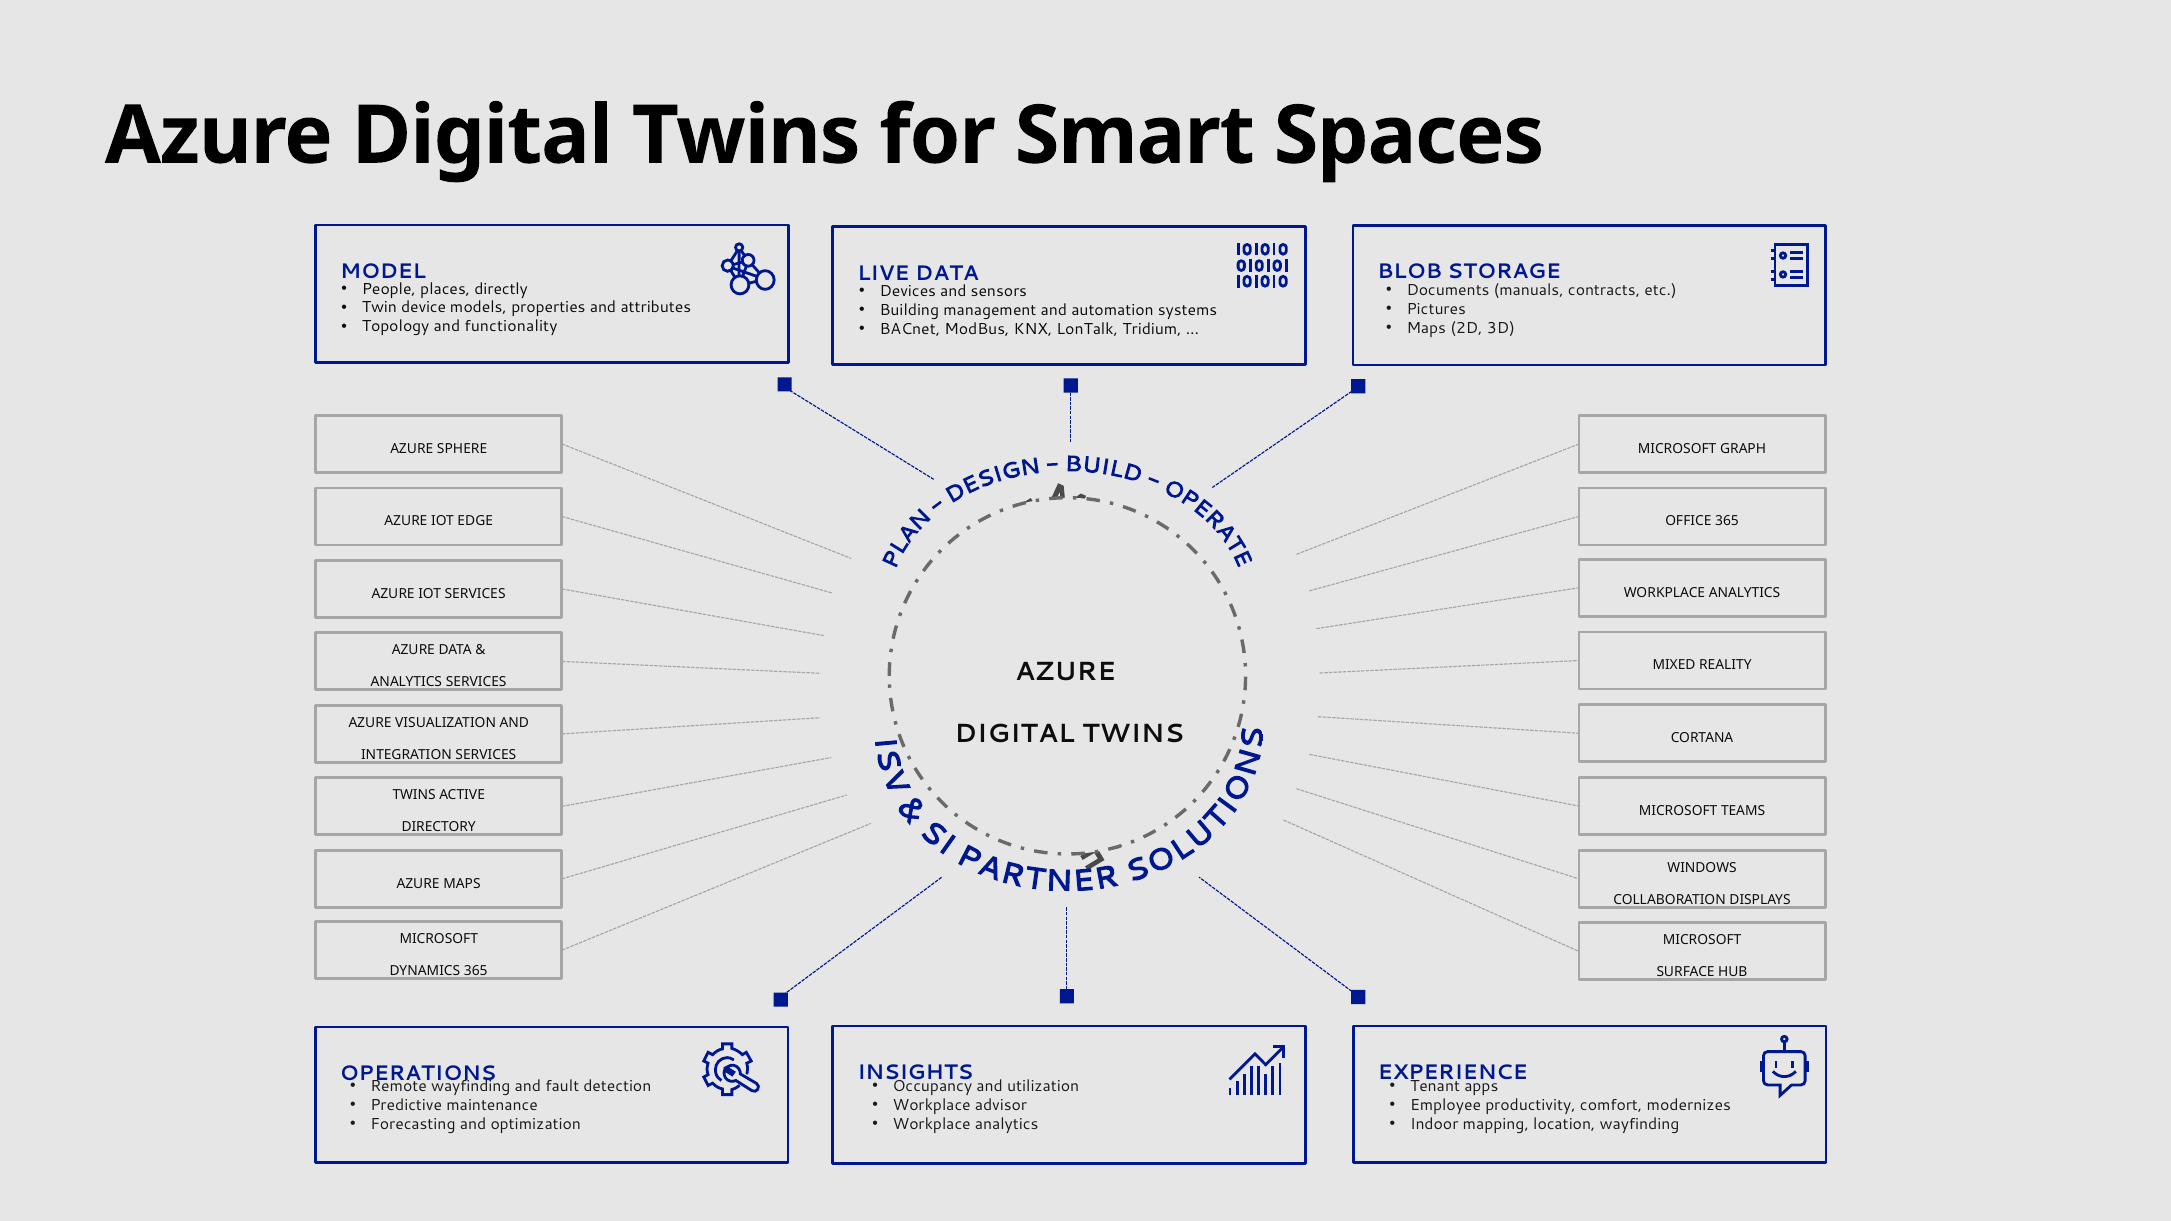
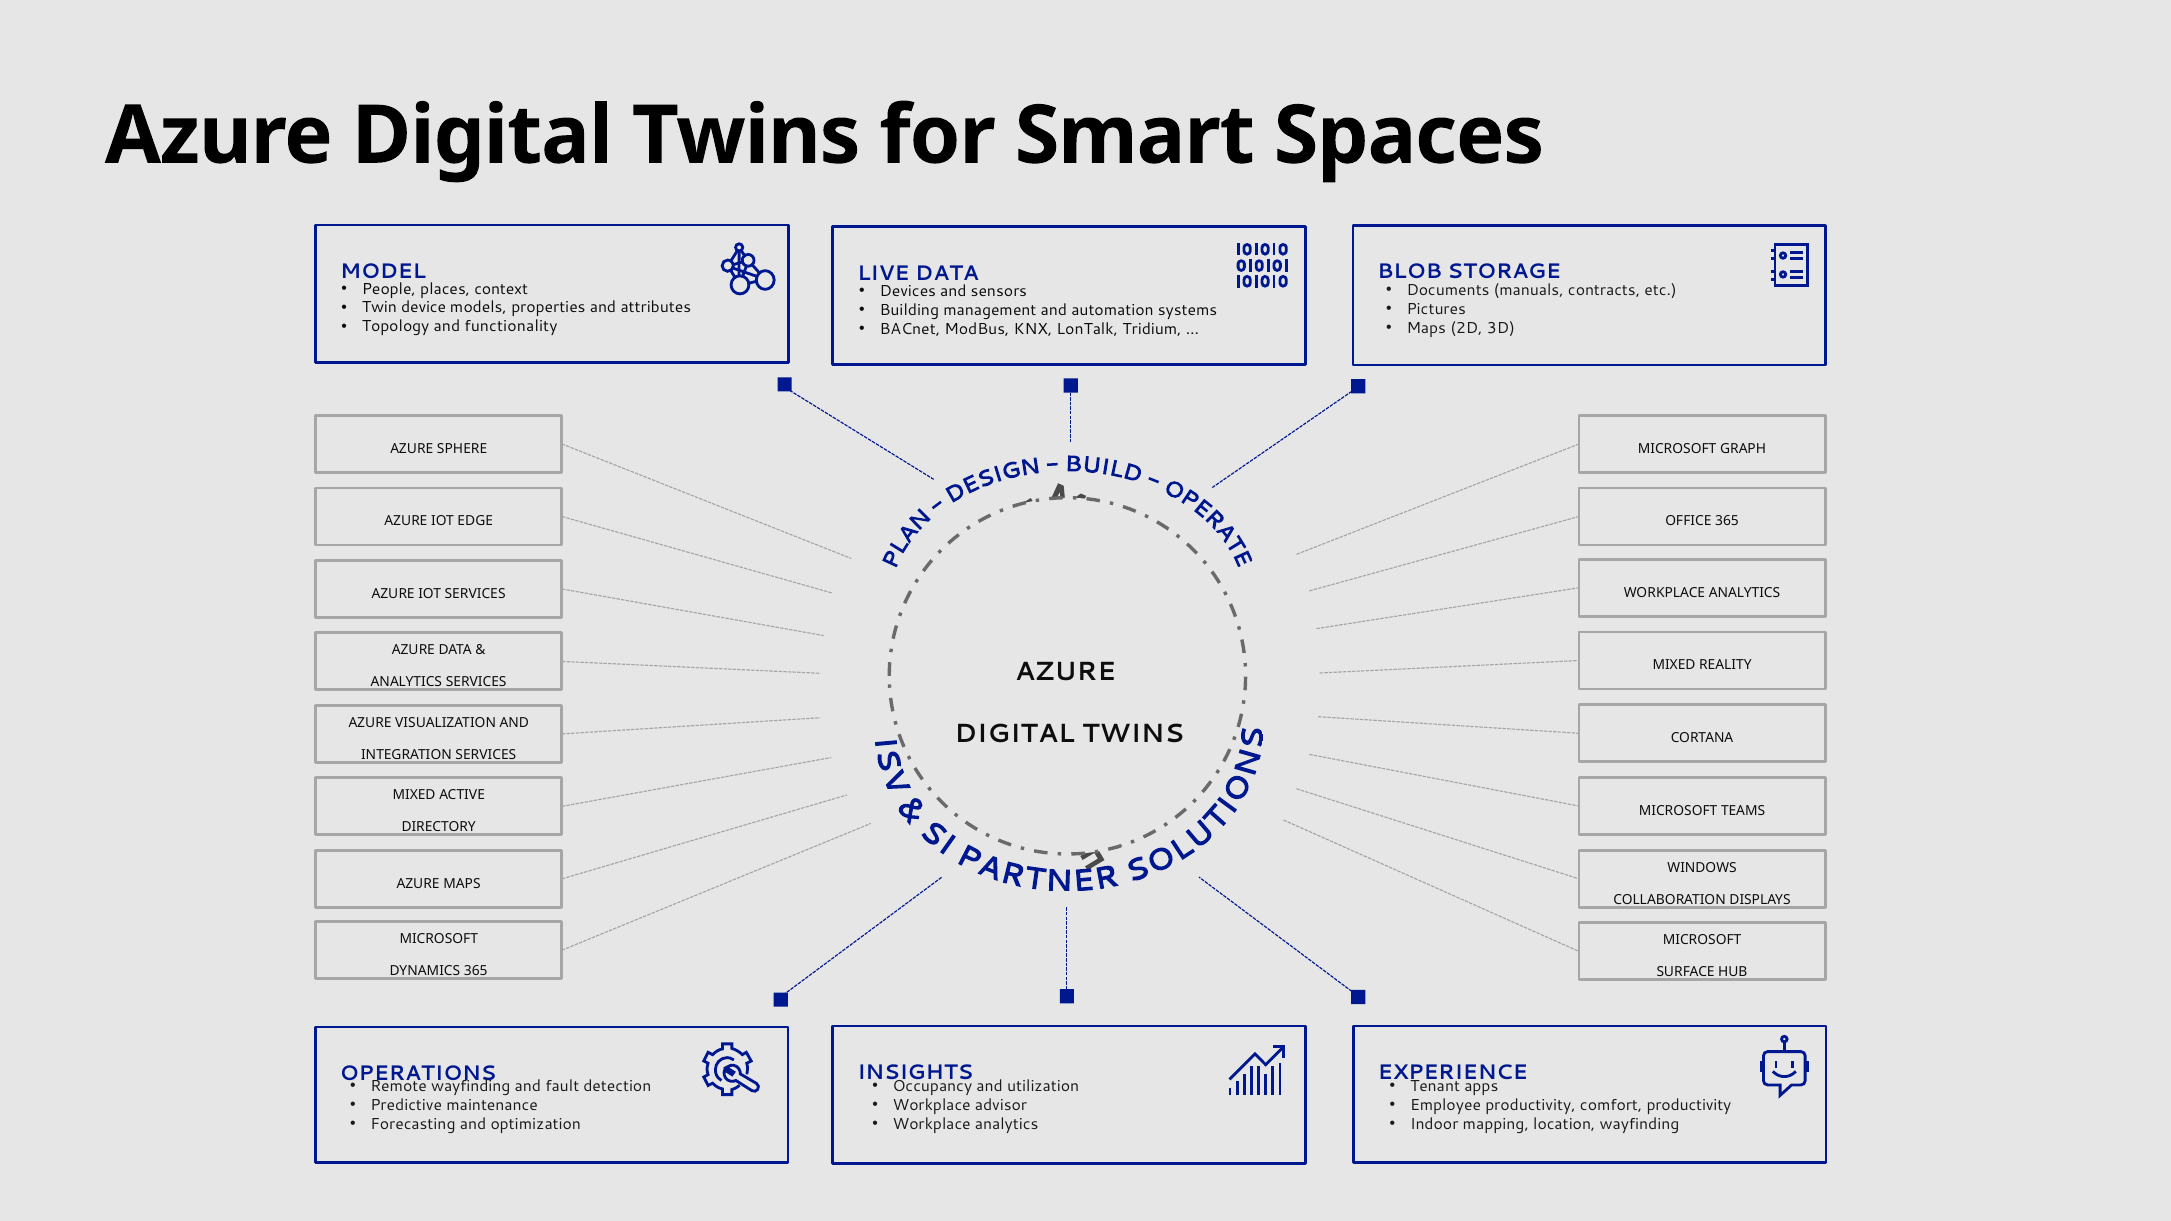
directly: directly -> context
TWINS at (414, 795): TWINS -> MIXED
comfort modernizes: modernizes -> productivity
